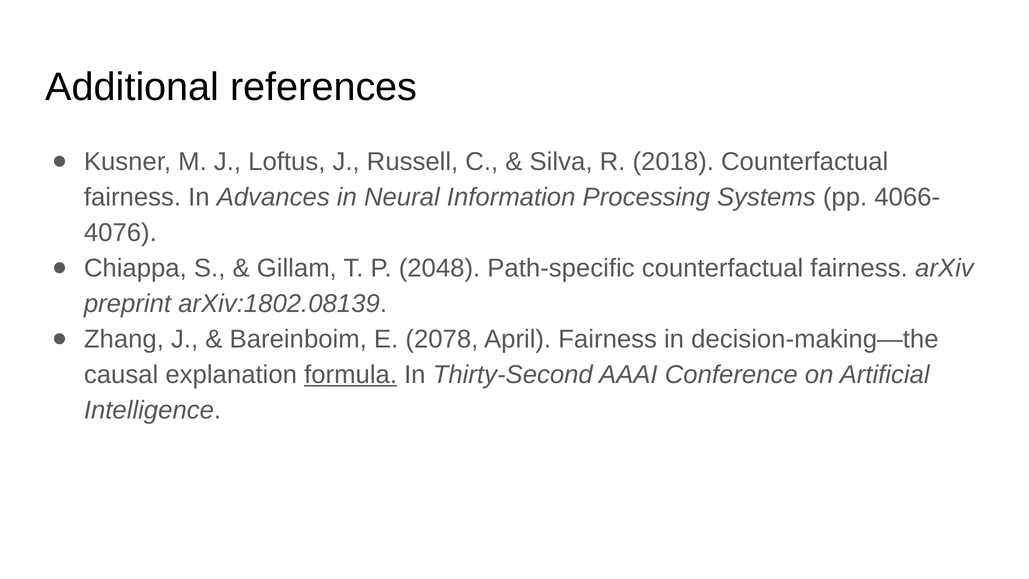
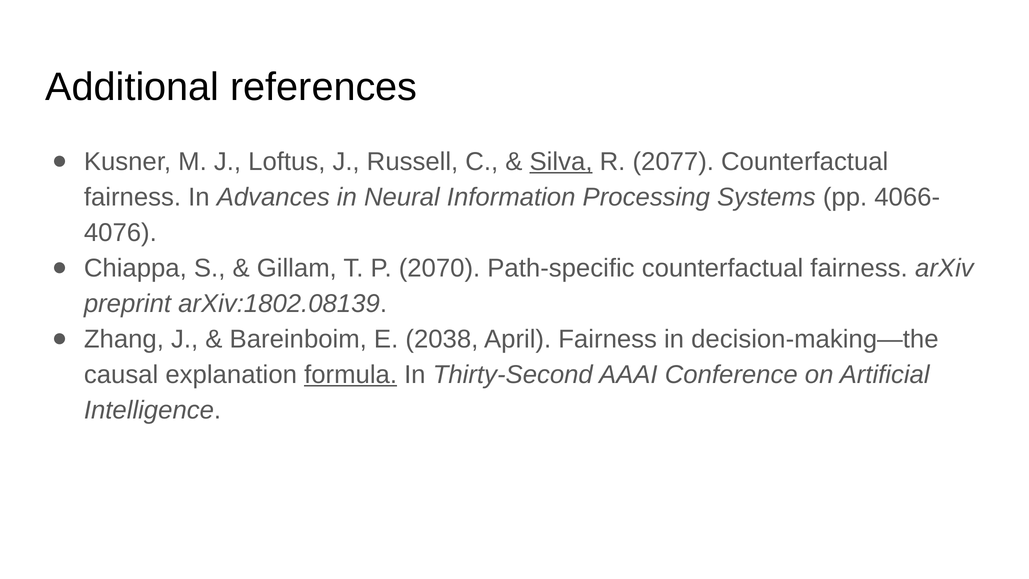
Silva underline: none -> present
2018: 2018 -> 2077
2048: 2048 -> 2070
2078: 2078 -> 2038
